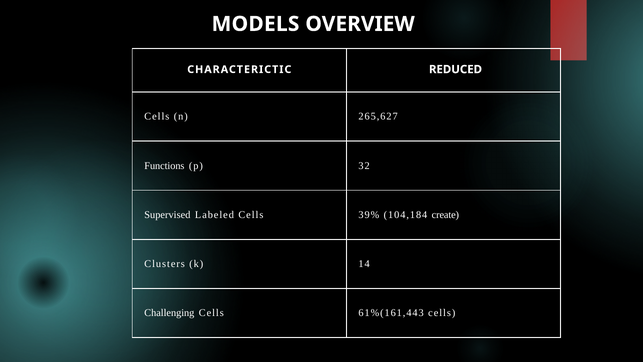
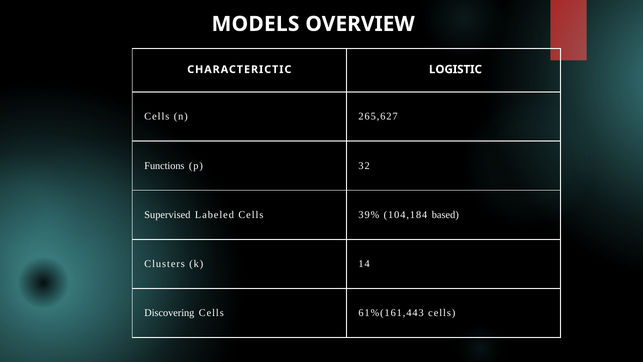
REDUCED: REDUCED -> LOGISTIC
create: create -> based
Challenging: Challenging -> Discovering
